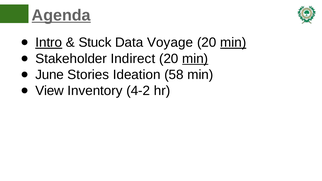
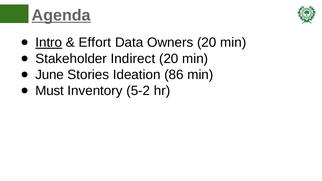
Stuck: Stuck -> Effort
Voyage: Voyage -> Owners
min at (233, 43) underline: present -> none
min at (195, 59) underline: present -> none
58: 58 -> 86
View: View -> Must
4-2: 4-2 -> 5-2
